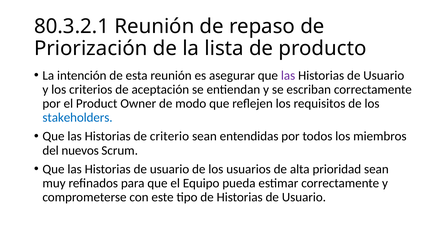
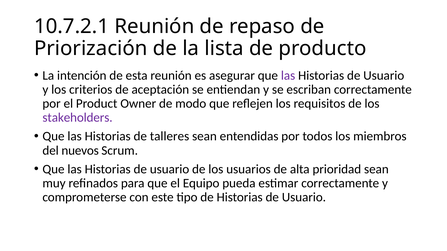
80.3.2.1: 80.3.2.1 -> 10.7.2.1
stakeholders colour: blue -> purple
criterio: criterio -> talleres
